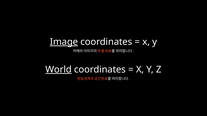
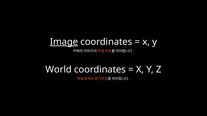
World underline: present -> none
